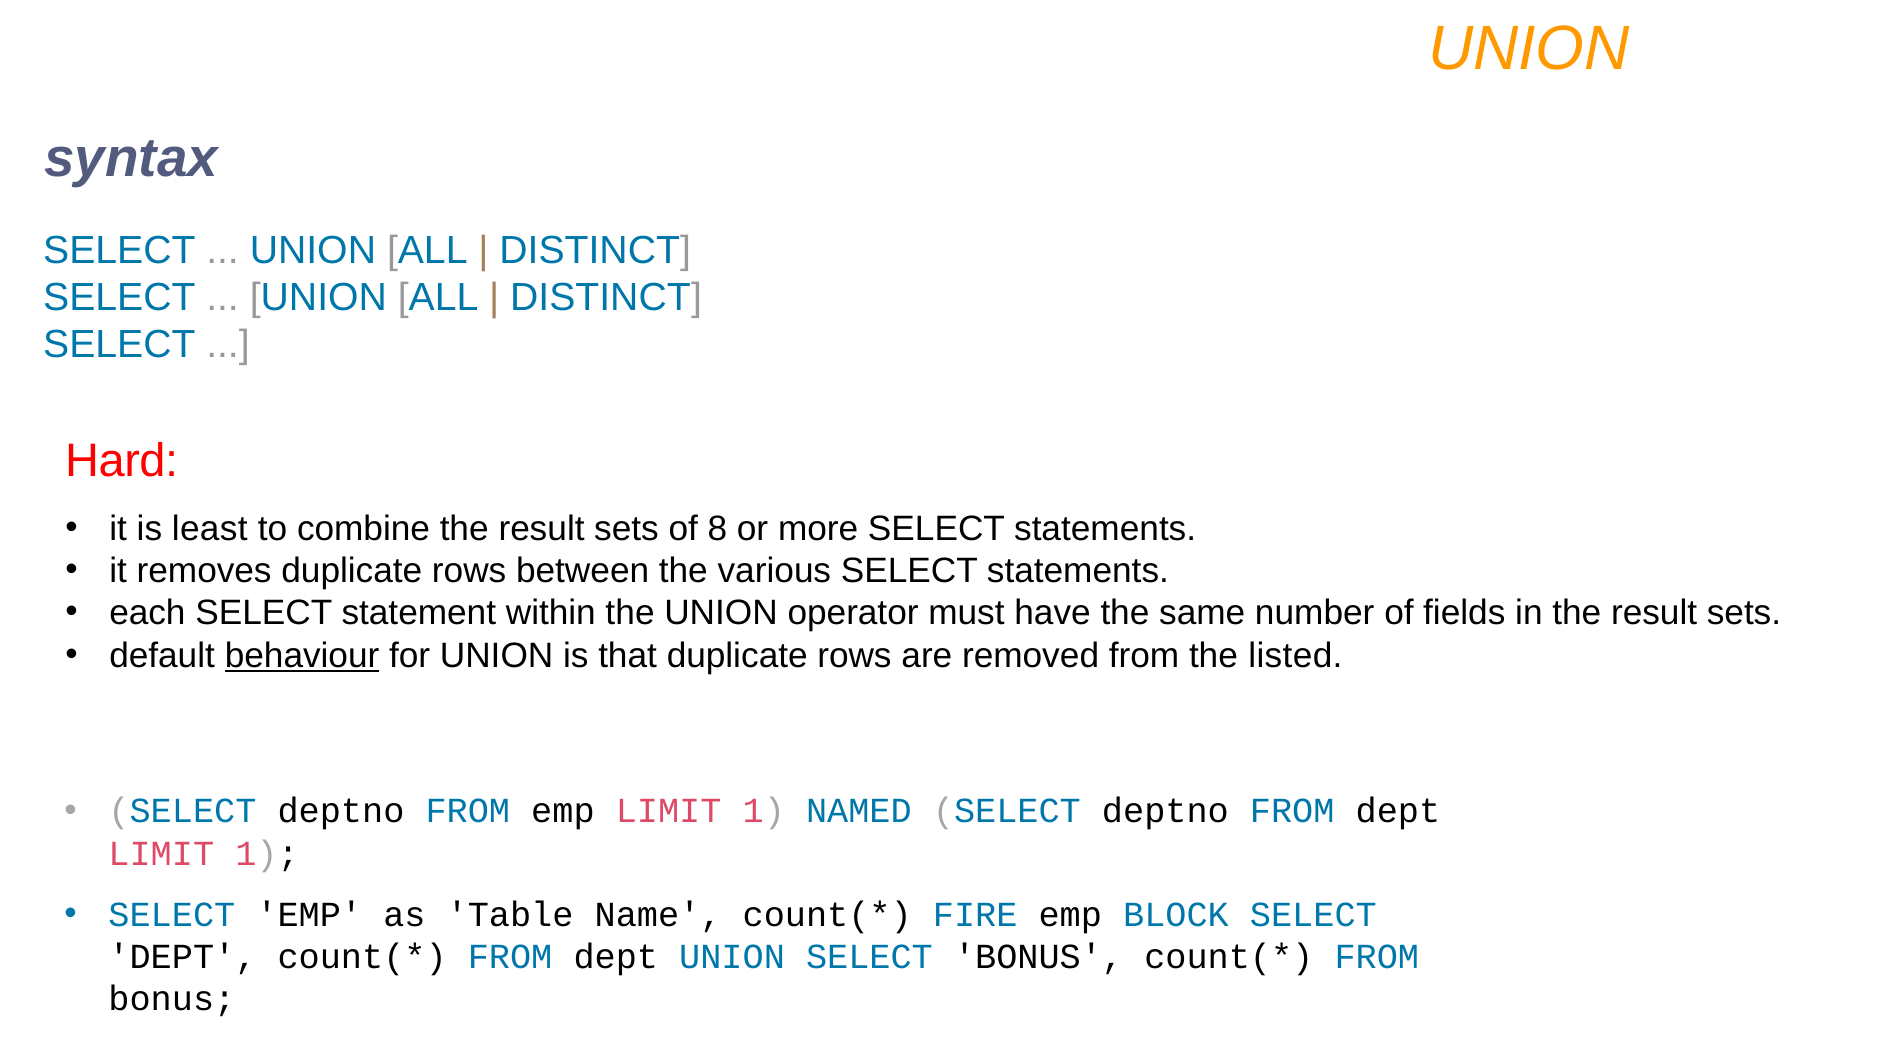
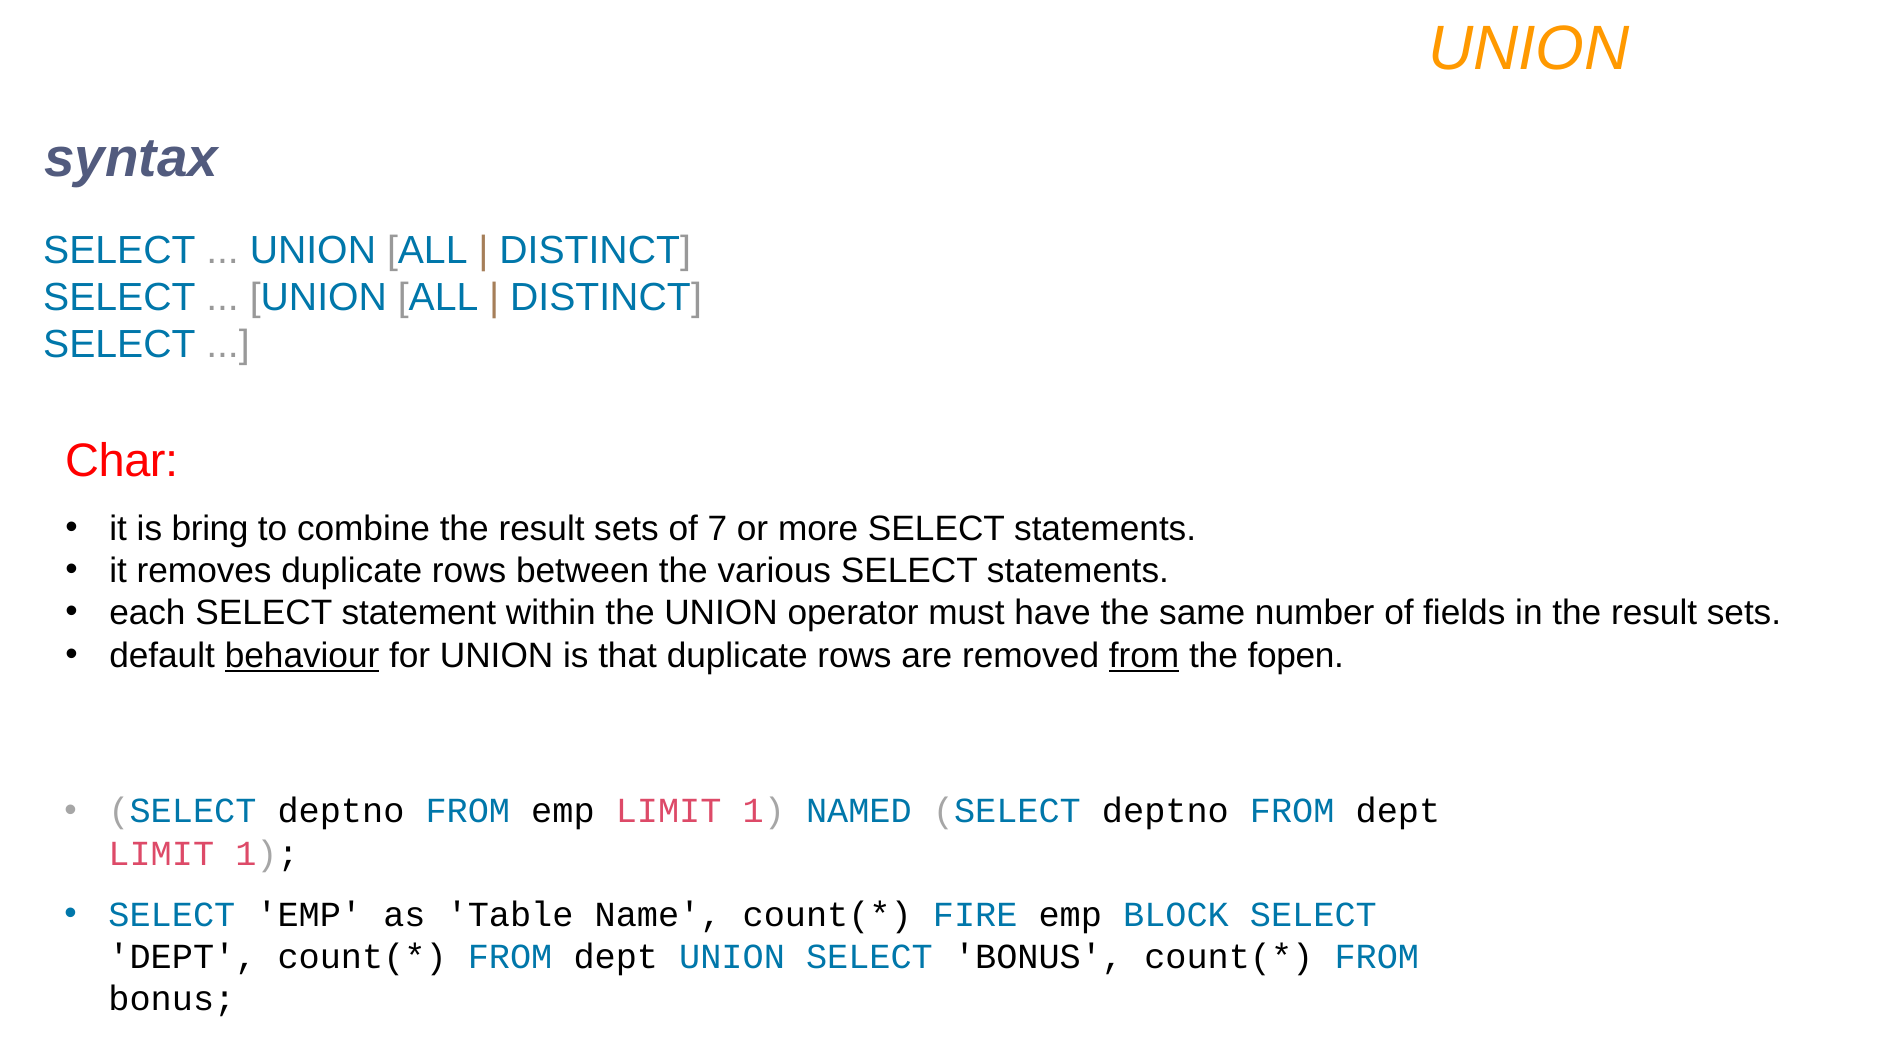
Hard: Hard -> Char
least: least -> bring
8: 8 -> 7
from at (1144, 655) underline: none -> present
listed: listed -> fopen
